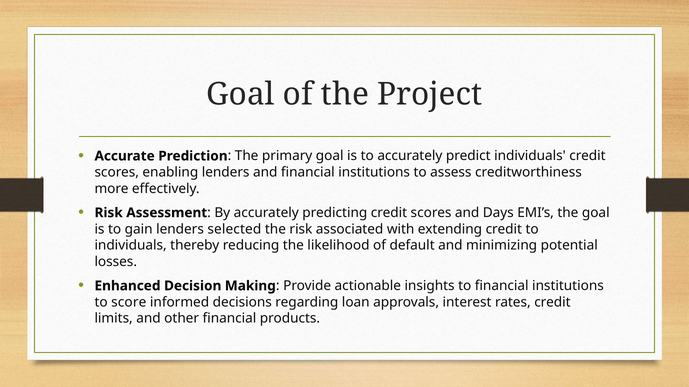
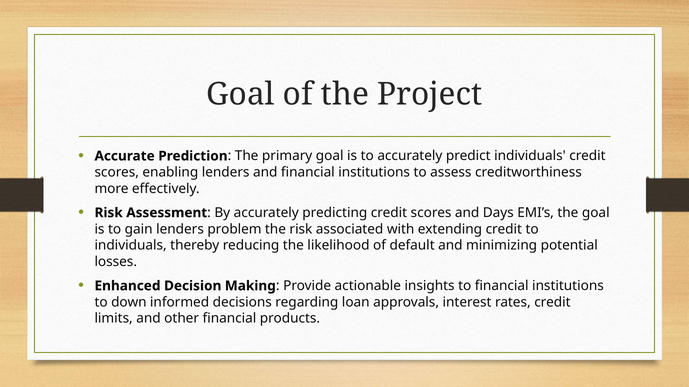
selected: selected -> problem
score: score -> down
